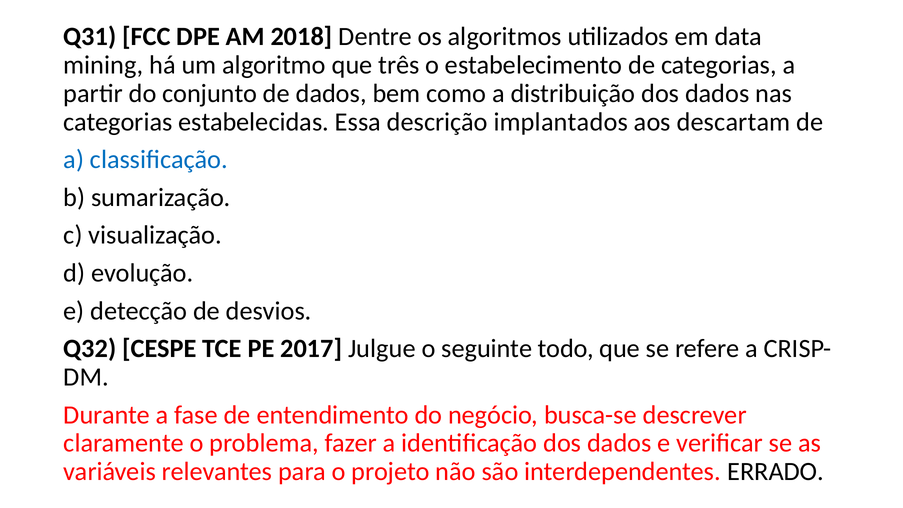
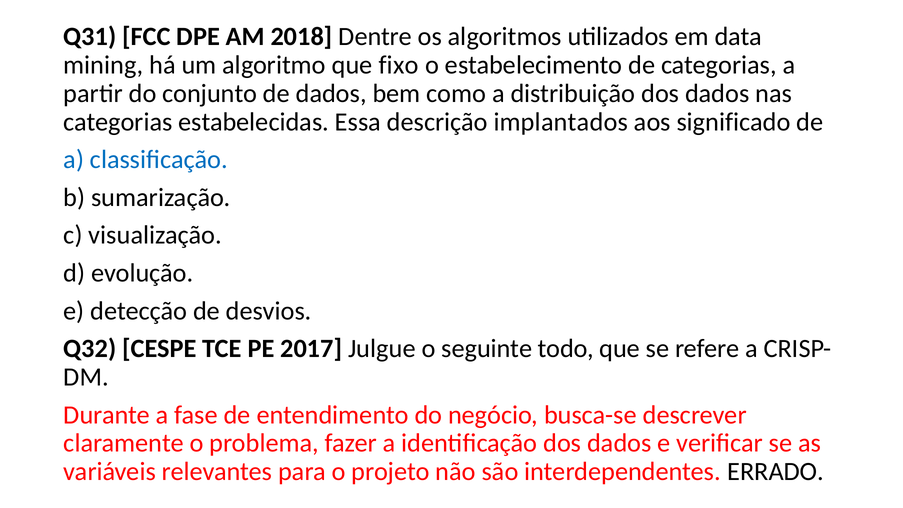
três: três -> fixo
descartam: descartam -> significado
